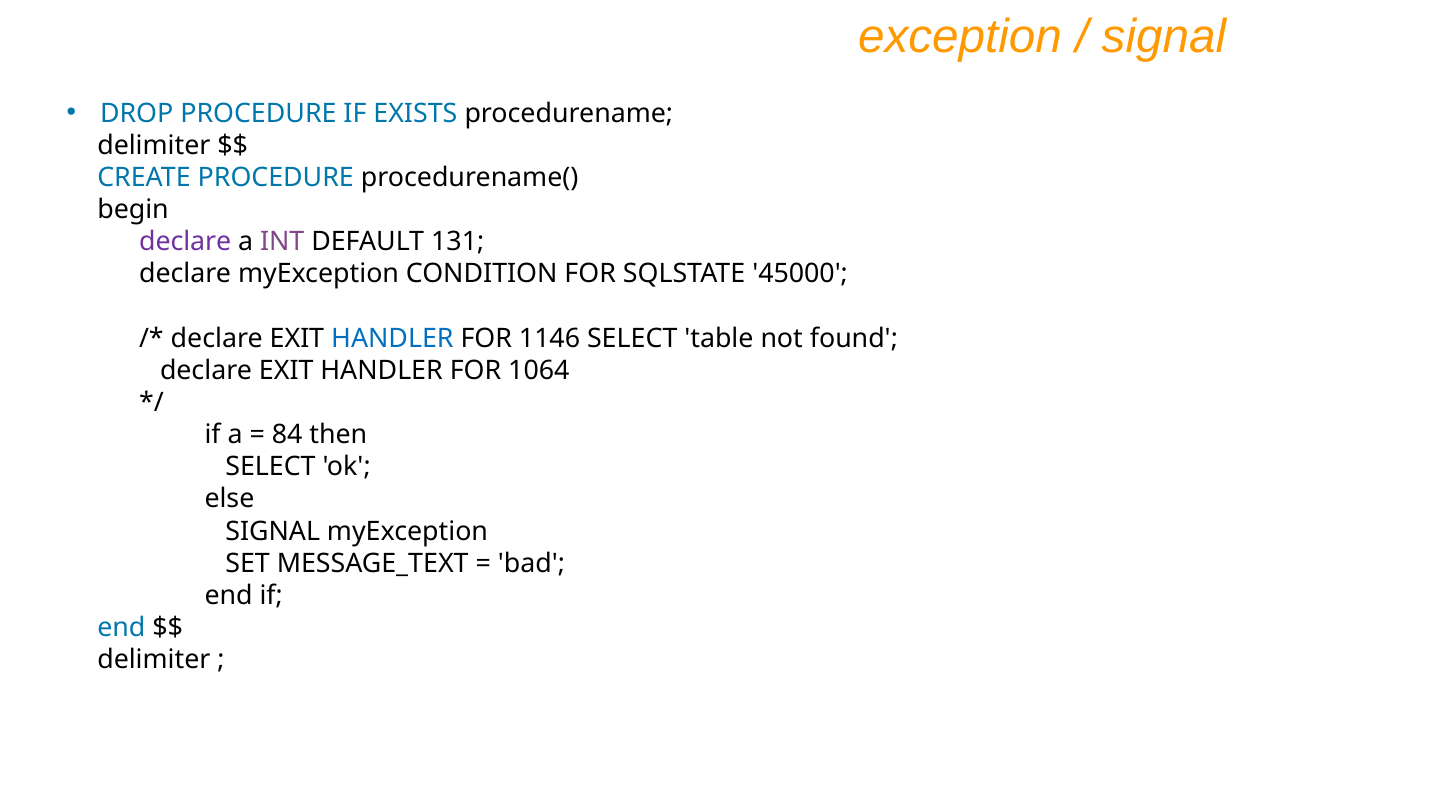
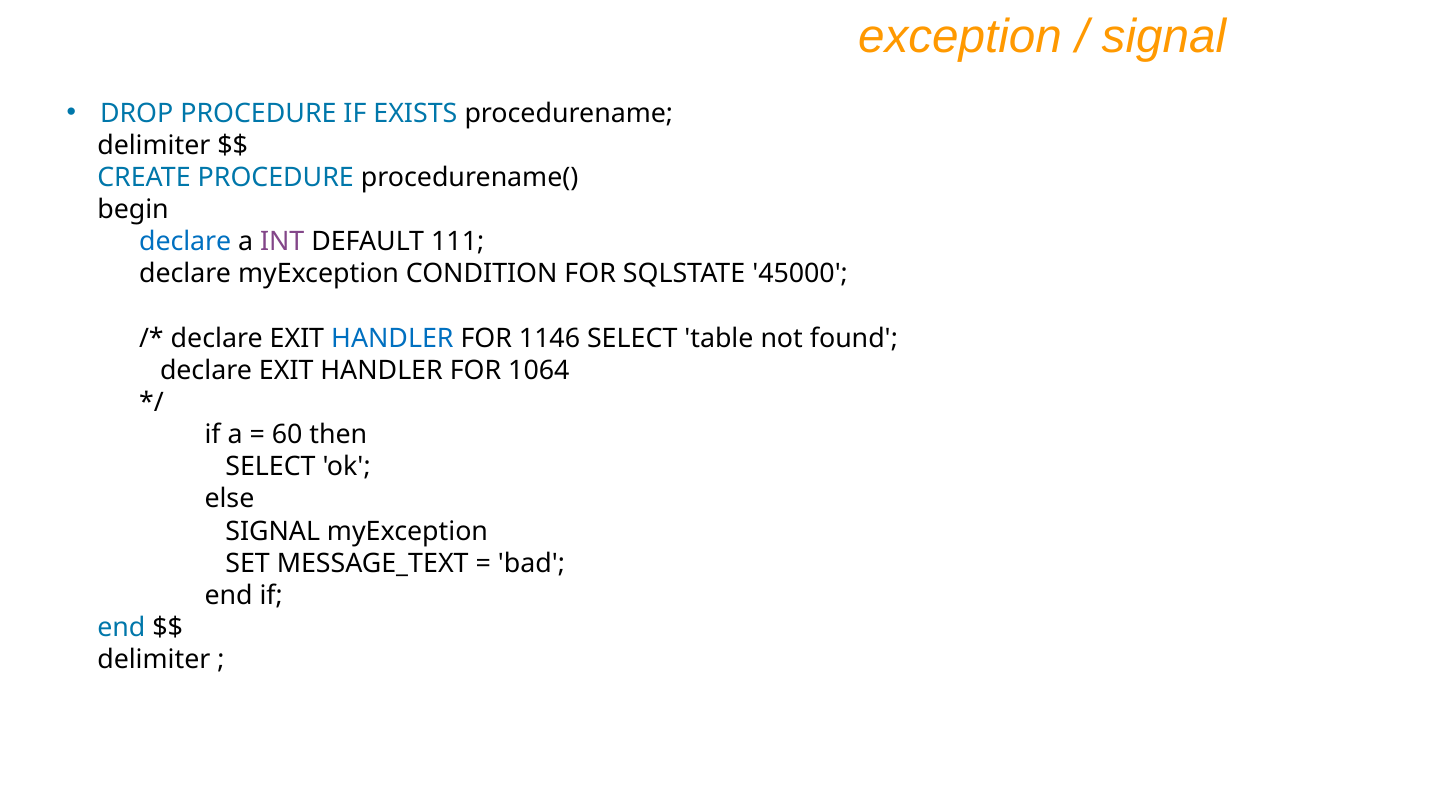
declare at (185, 242) colour: purple -> blue
131: 131 -> 111
84: 84 -> 60
